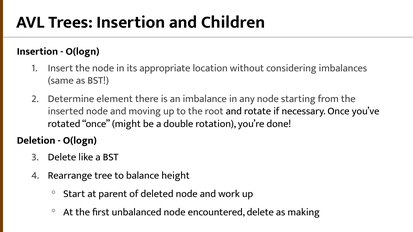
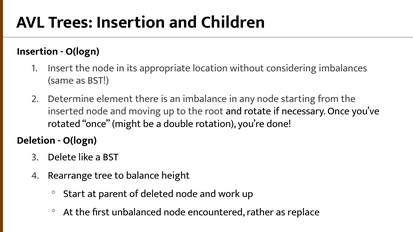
encountered delete: delete -> rather
making: making -> replace
